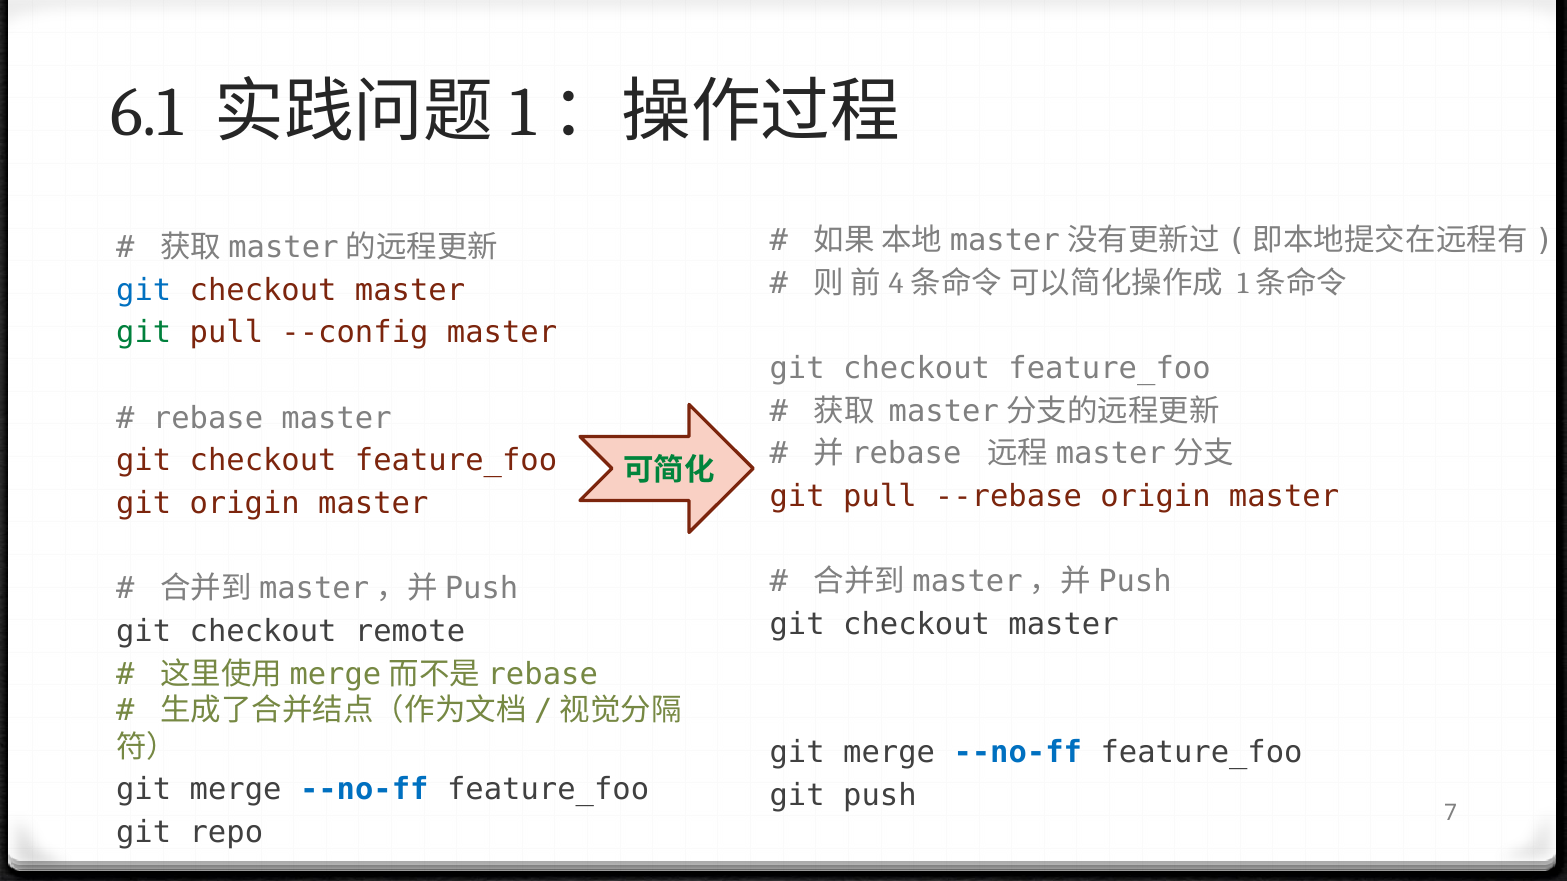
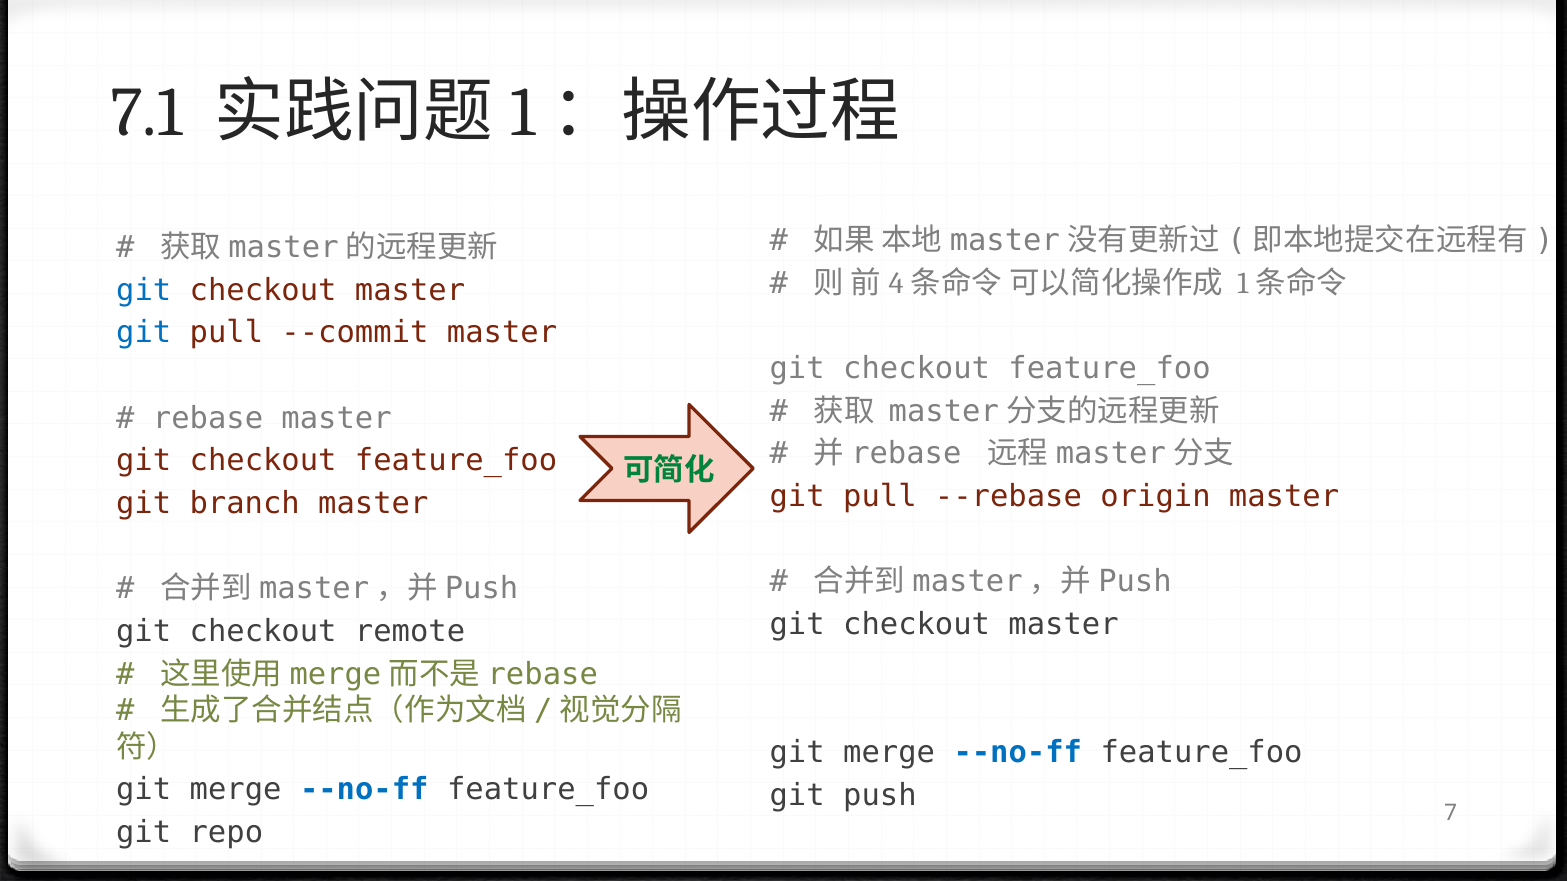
6.1: 6.1 -> 7.1
git at (144, 333) colour: green -> blue
--config: --config -> --commit
git origin: origin -> branch
